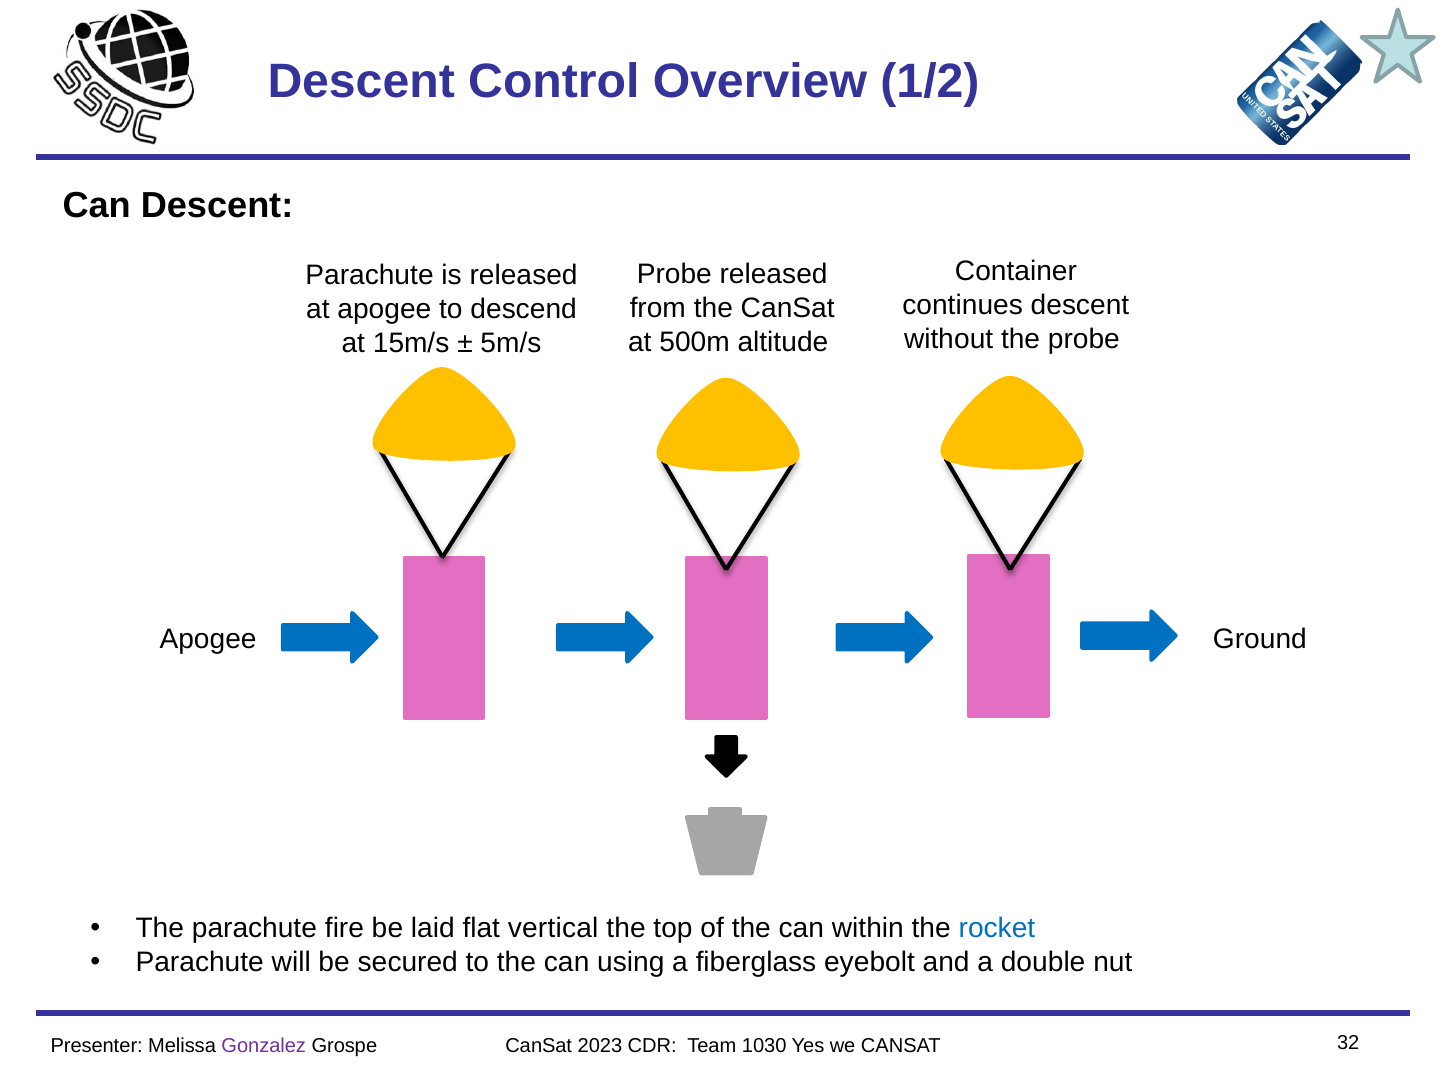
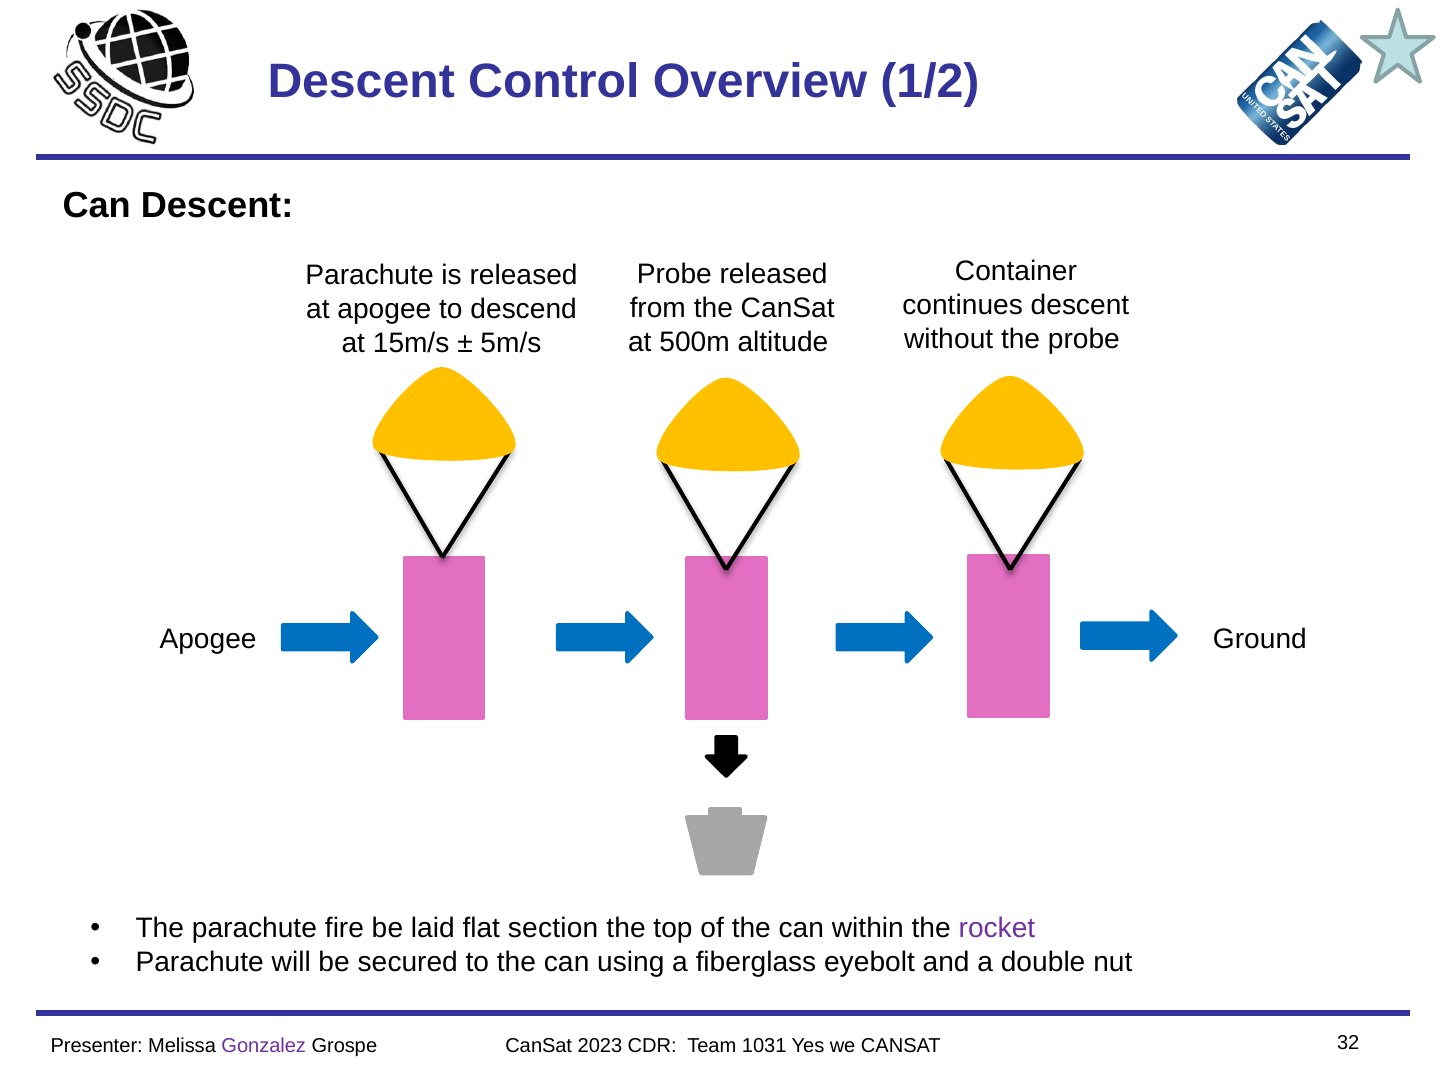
vertical: vertical -> section
rocket colour: blue -> purple
1030: 1030 -> 1031
